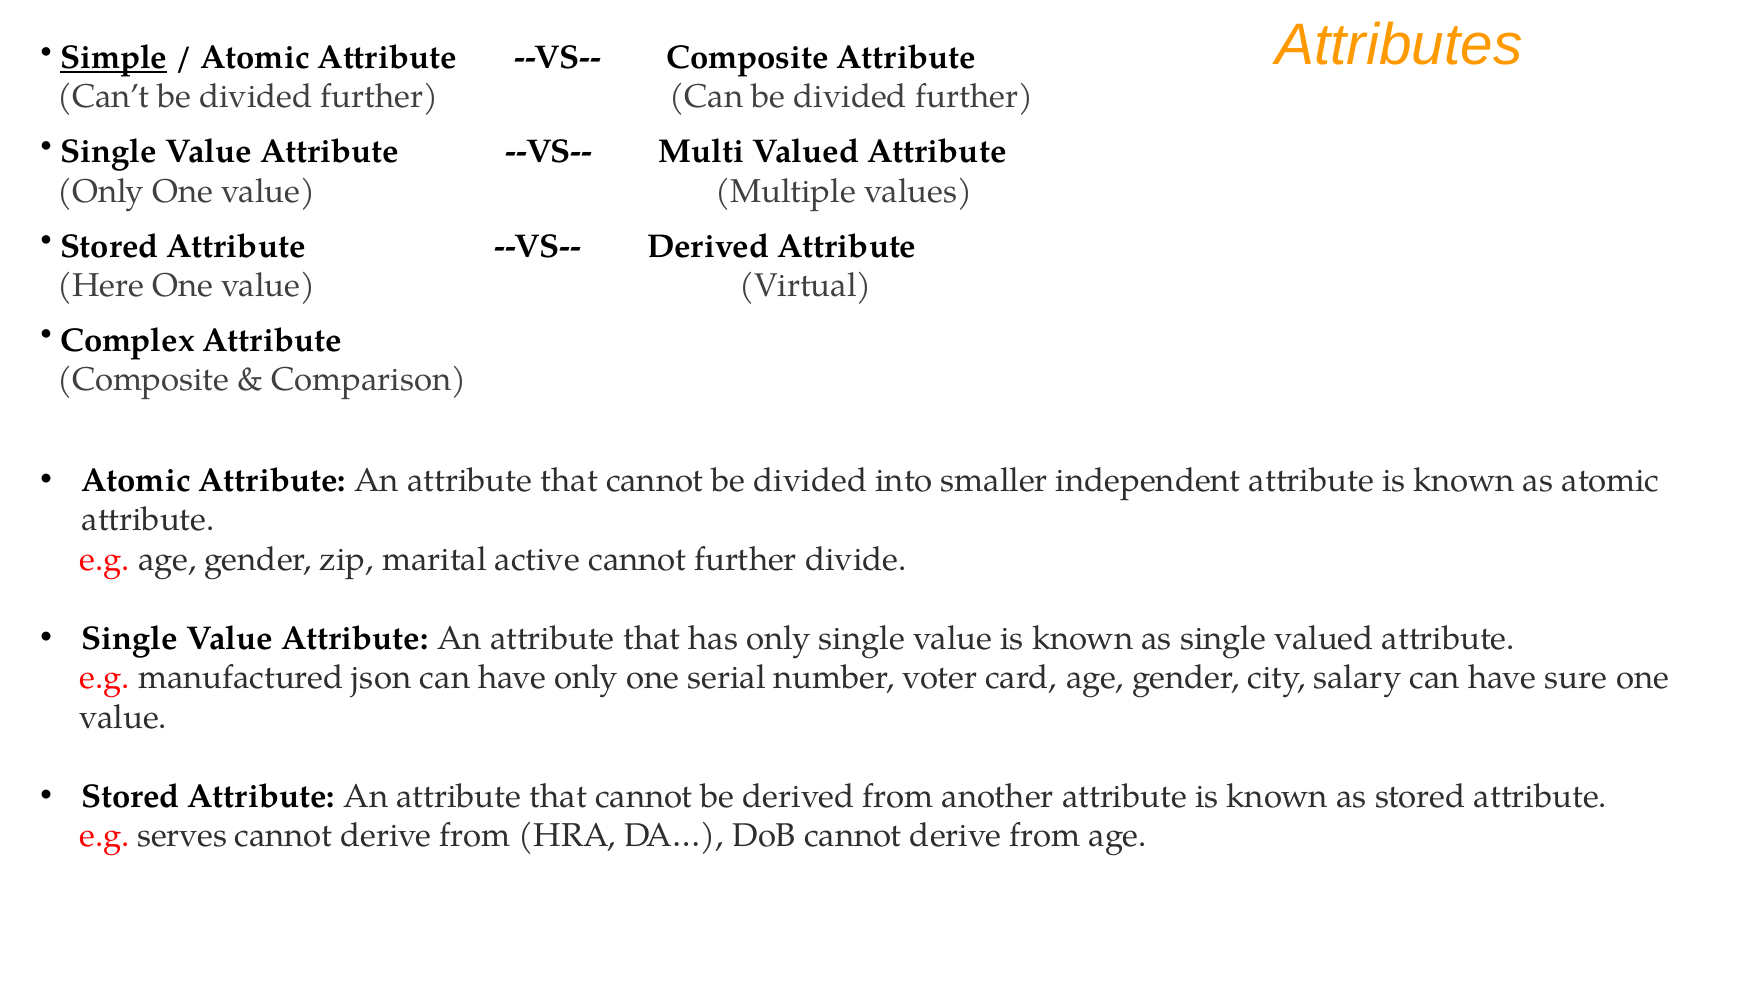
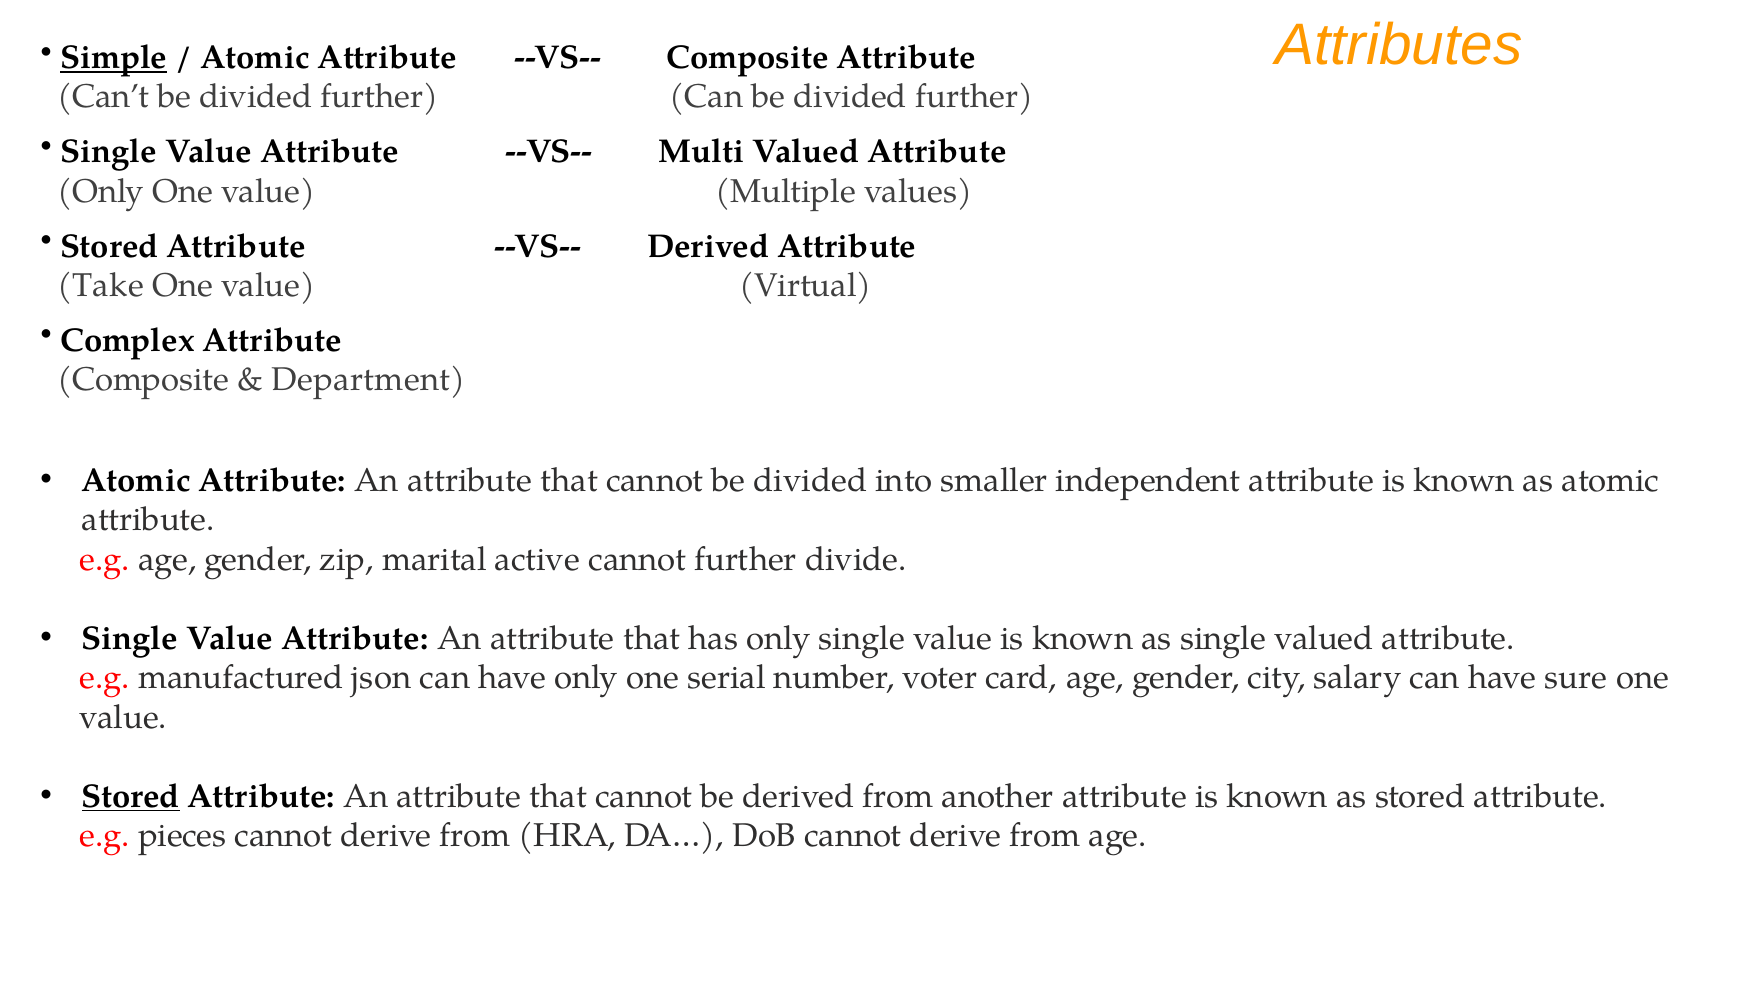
Here: Here -> Take
Comparison: Comparison -> Department
Stored at (131, 797) underline: none -> present
serves: serves -> pieces
